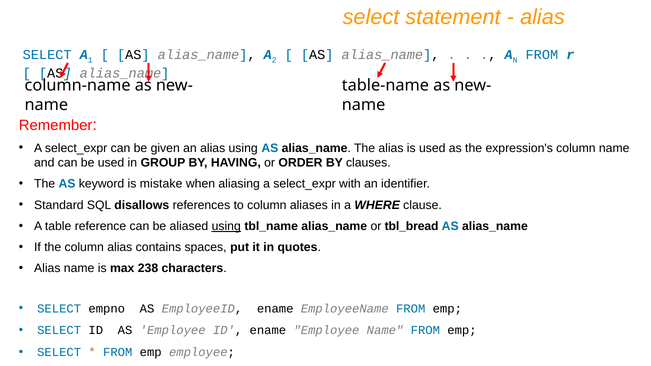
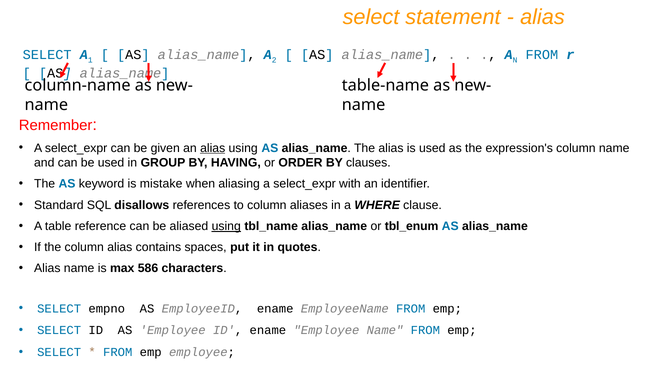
alias at (213, 148) underline: none -> present
tbl_bread: tbl_bread -> tbl_enum
238: 238 -> 586
